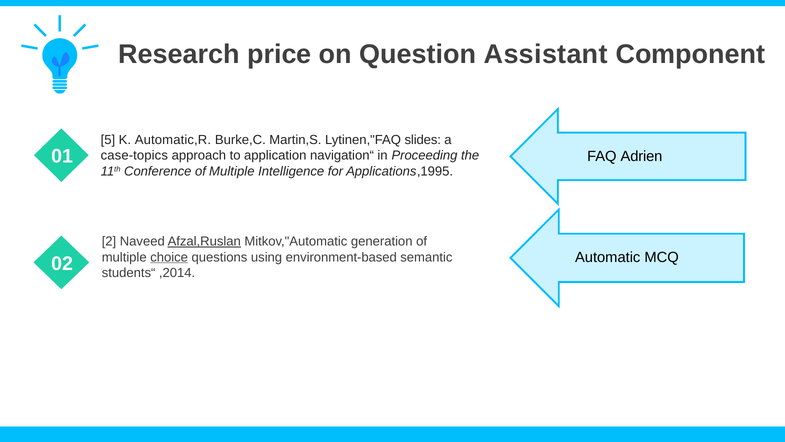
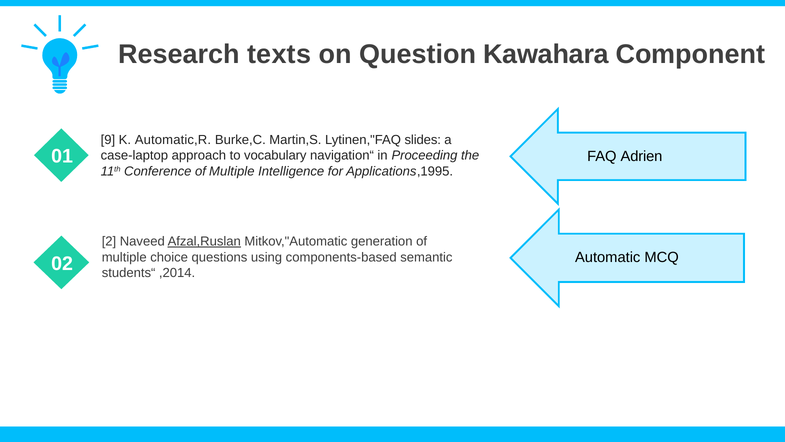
price: price -> texts
Assistant: Assistant -> Kawahara
5: 5 -> 9
case-topics: case-topics -> case-laptop
application: application -> vocabulary
choice underline: present -> none
environment-based: environment-based -> components-based
